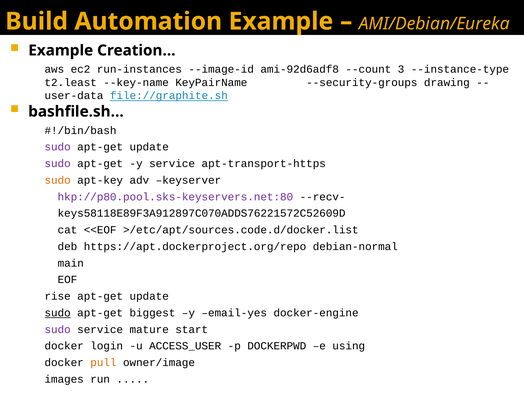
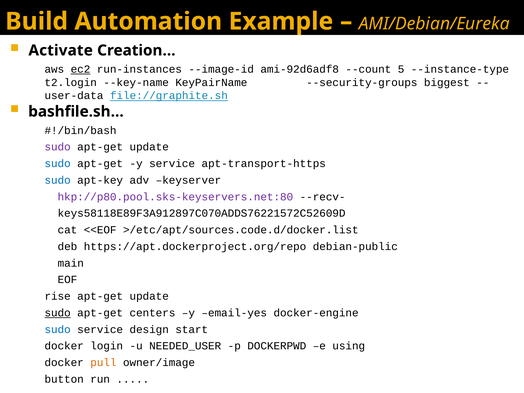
Example at (61, 50): Example -> Activate
ec2 underline: none -> present
3: 3 -> 5
t2.least: t2.least -> t2.login
drawing: drawing -> biggest
sudo at (58, 164) colour: purple -> blue
sudo at (58, 180) colour: orange -> blue
debian-normal: debian-normal -> debian-public
biggest: biggest -> centers
sudo at (58, 329) colour: purple -> blue
mature: mature -> design
ACCESS_USER: ACCESS_USER -> NEEDED_USER
images: images -> button
